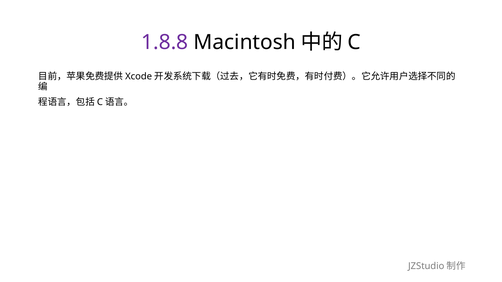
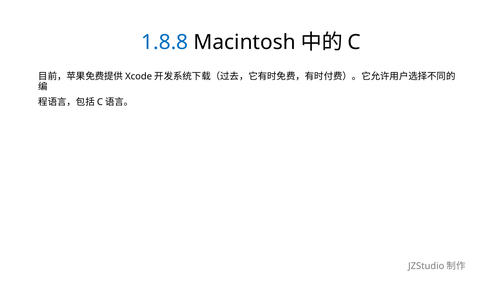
1.8.8 colour: purple -> blue
